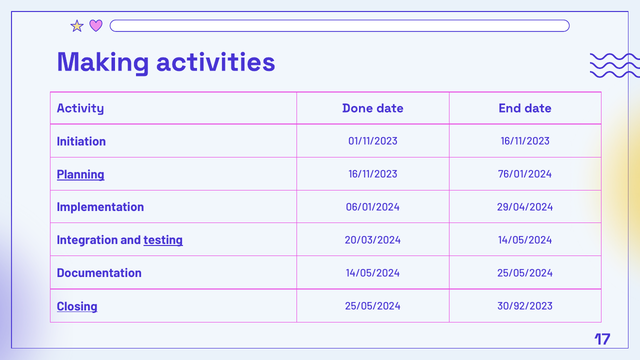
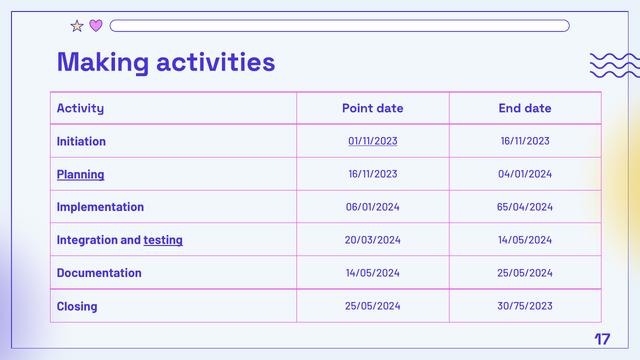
Done: Done -> Point
01/11/2023 underline: none -> present
76/01/2024: 76/01/2024 -> 04/01/2024
29/04/2024: 29/04/2024 -> 65/04/2024
Closing underline: present -> none
30/92/2023: 30/92/2023 -> 30/75/2023
